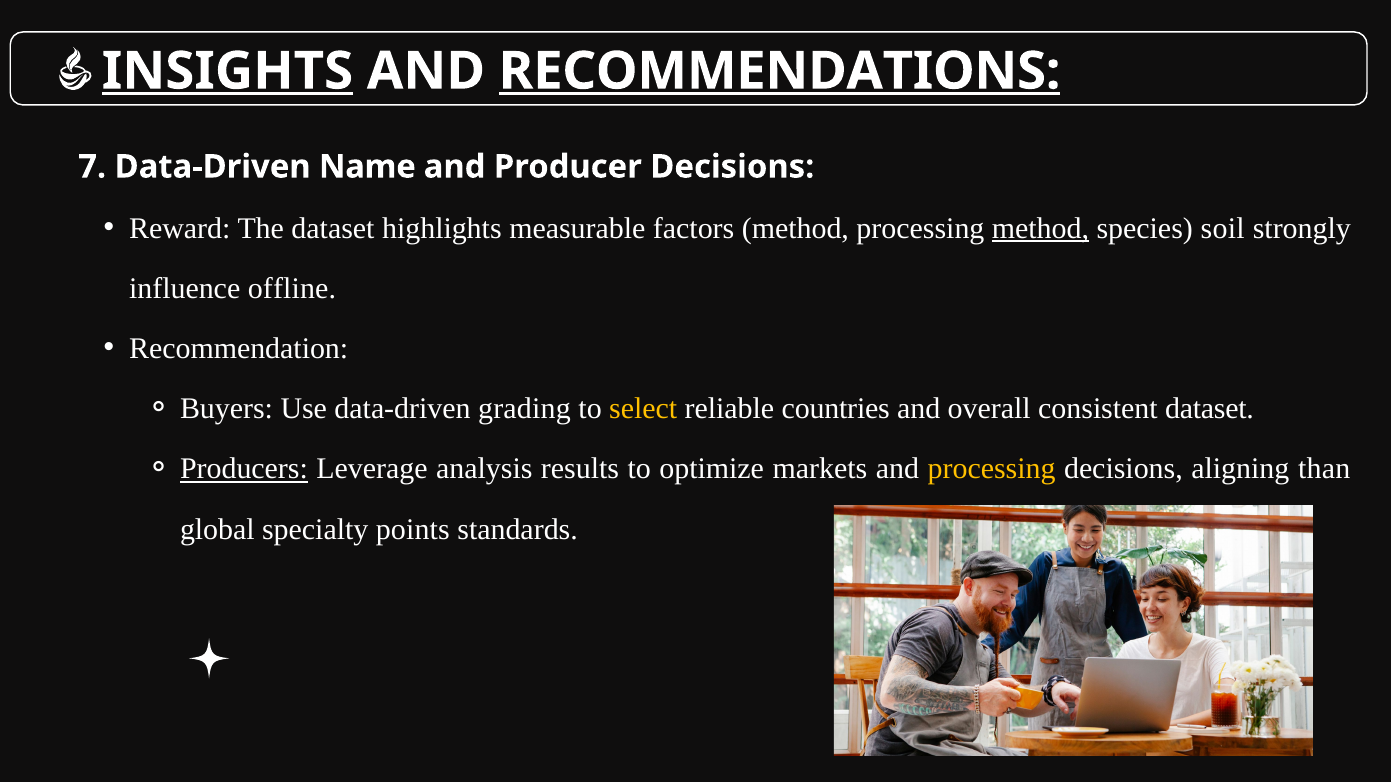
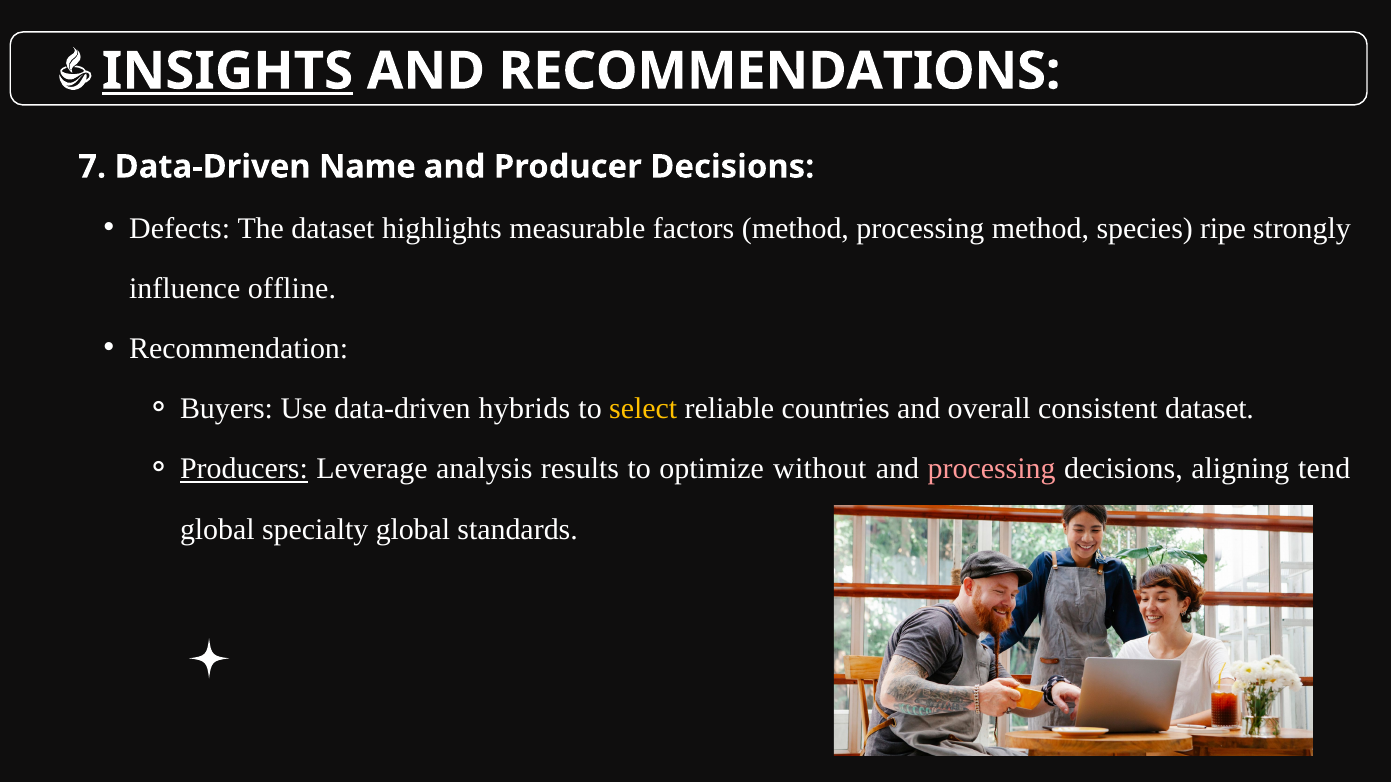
RECOMMENDATIONS underline: present -> none
Reward: Reward -> Defects
method at (1041, 229) underline: present -> none
soil: soil -> ripe
grading: grading -> hybrids
markets: markets -> without
processing at (992, 469) colour: yellow -> pink
than: than -> tend
specialty points: points -> global
